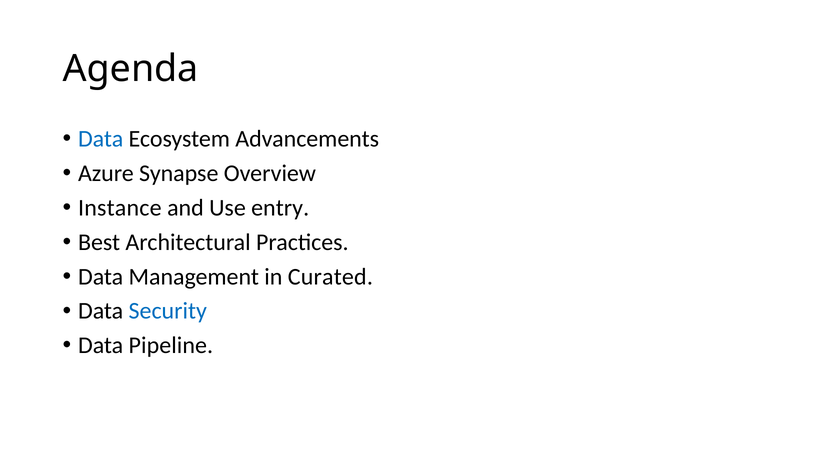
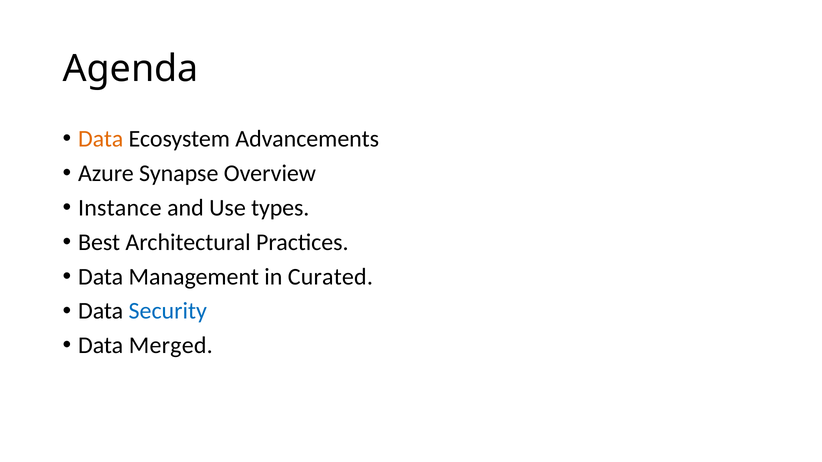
Data at (101, 139) colour: blue -> orange
entry: entry -> types
Pipeline: Pipeline -> Merged
